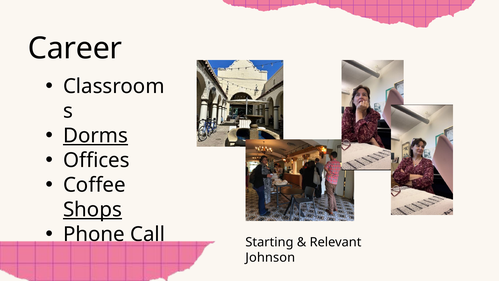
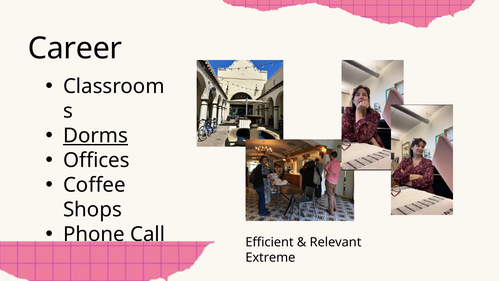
Shops underline: present -> none
Starting: Starting -> Efficient
Johnson: Johnson -> Extreme
